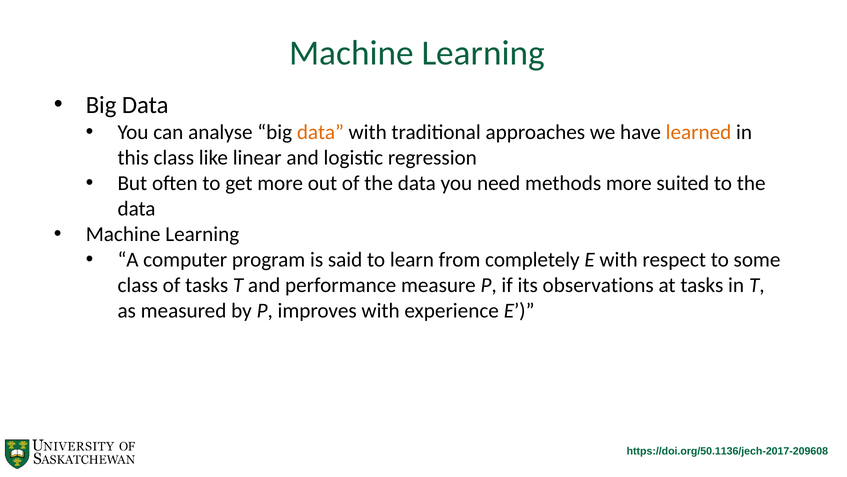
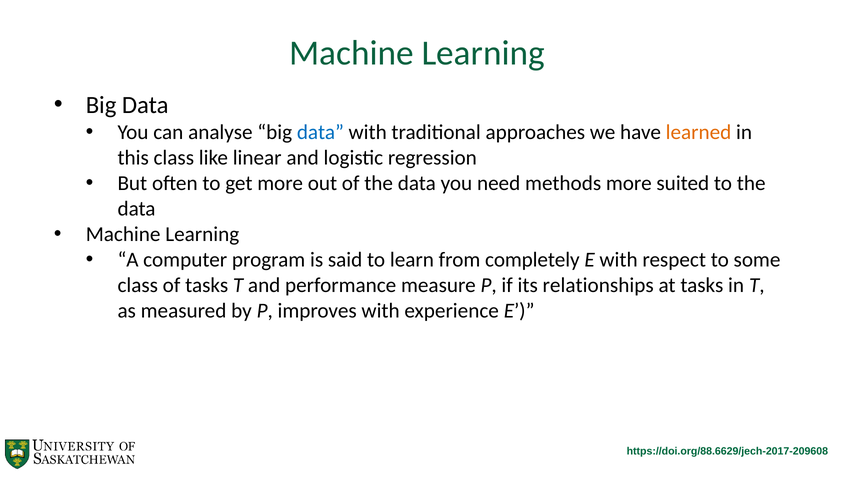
data at (320, 132) colour: orange -> blue
observations: observations -> relationships
https://doi.org/50.1136/jech-2017-209608: https://doi.org/50.1136/jech-2017-209608 -> https://doi.org/88.6629/jech-2017-209608
